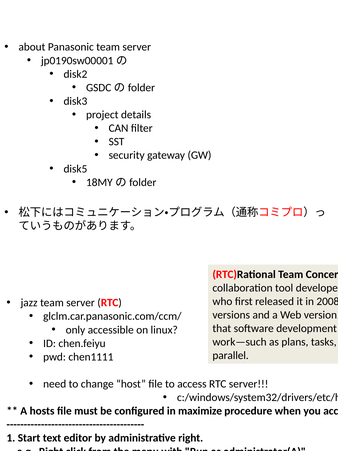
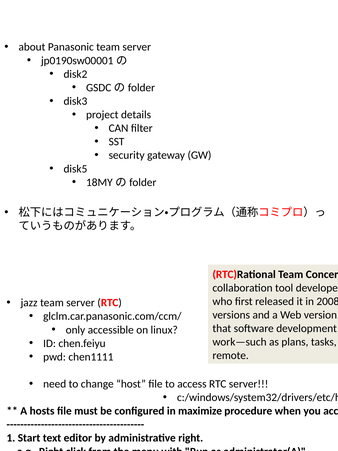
parallel: parallel -> remote
